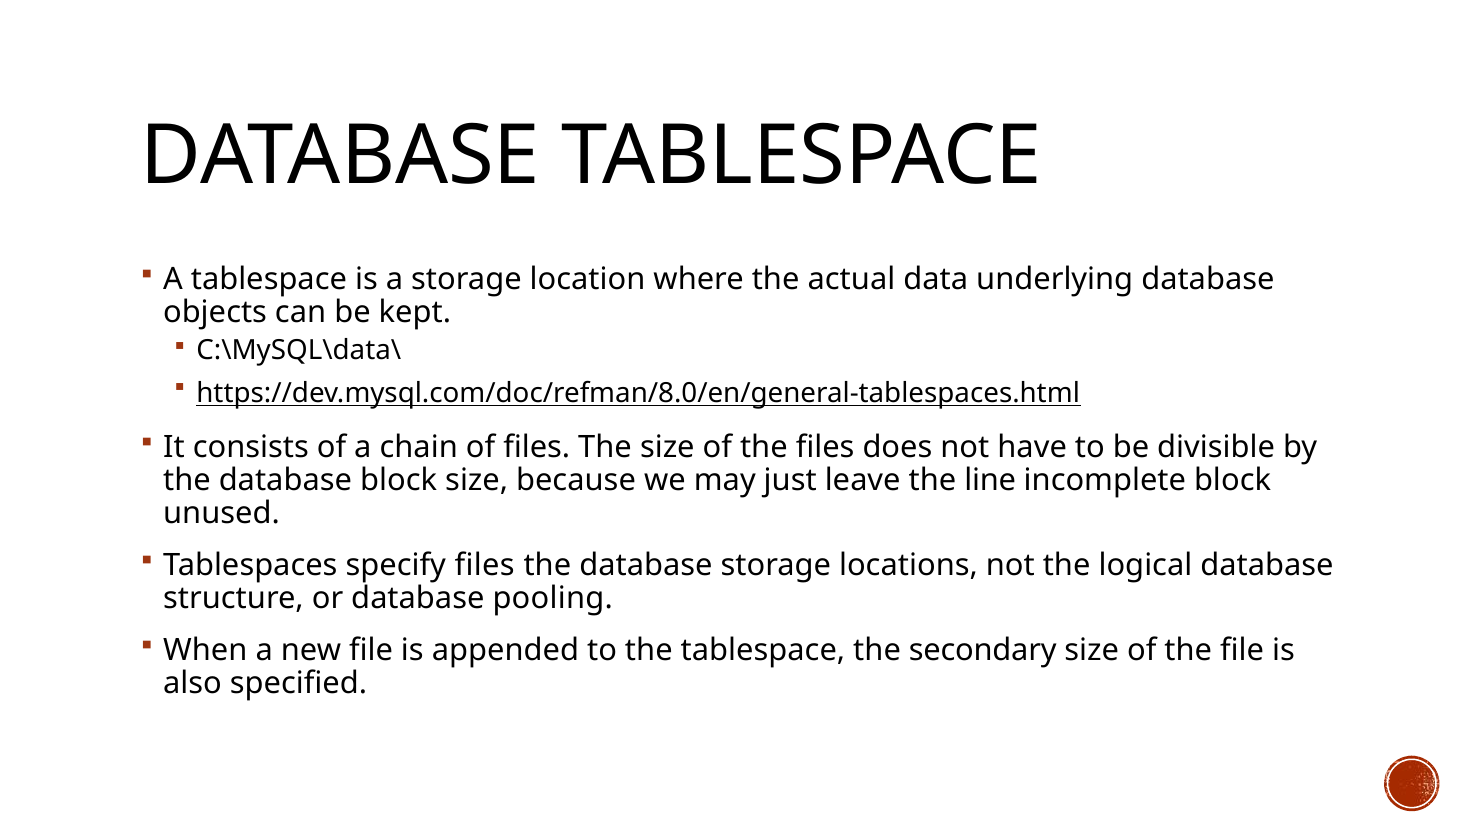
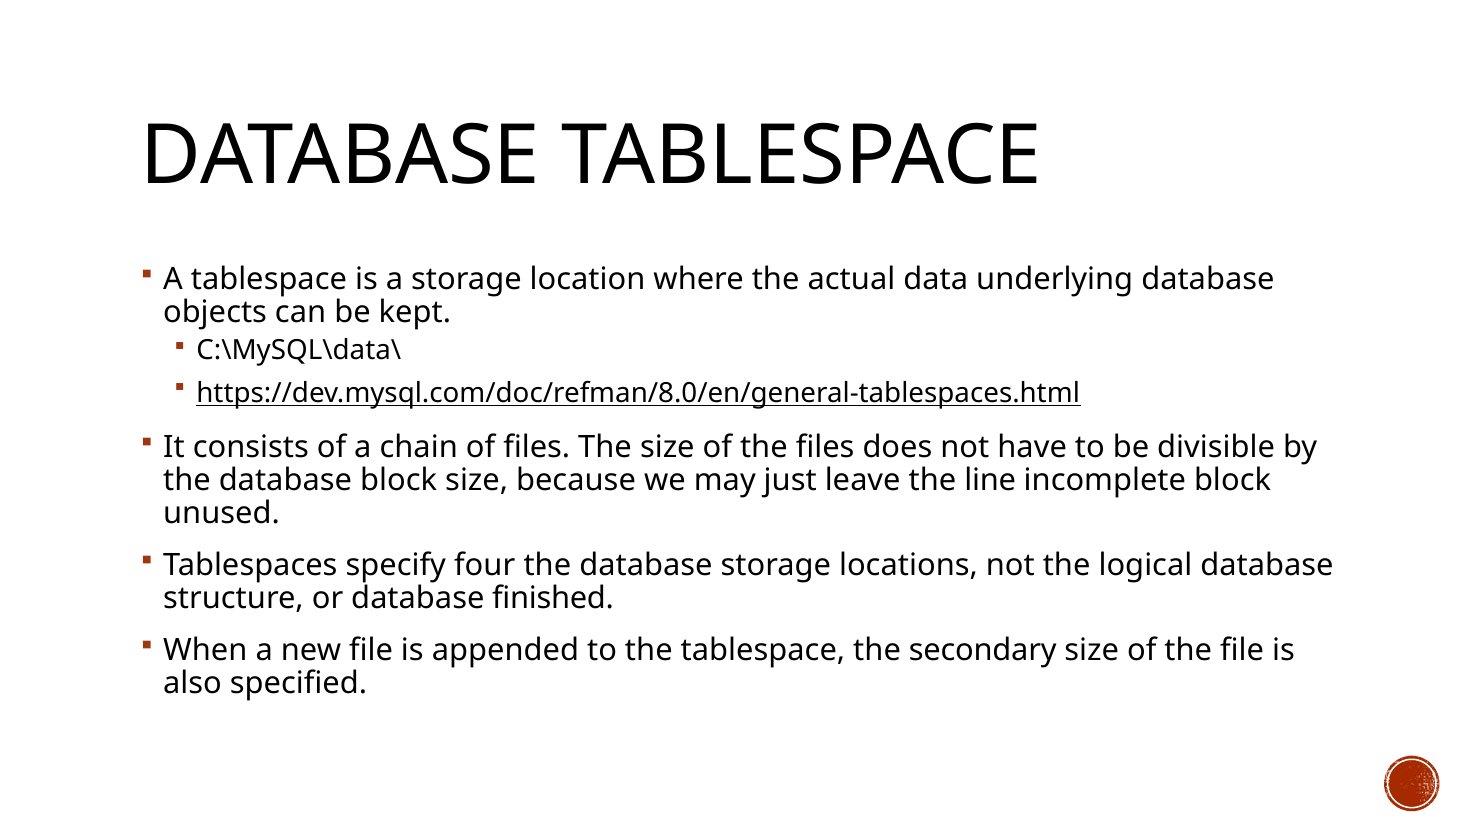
specify files: files -> four
pooling: pooling -> finished
